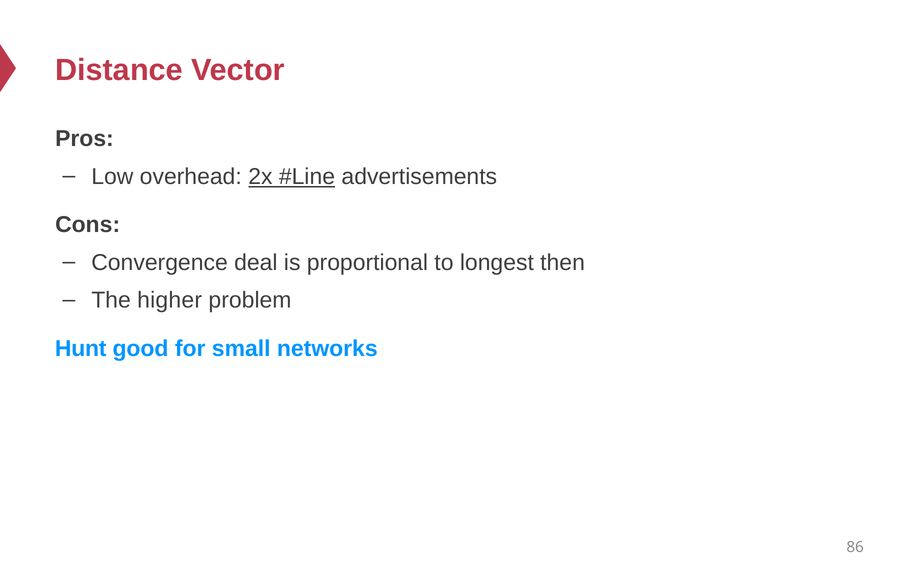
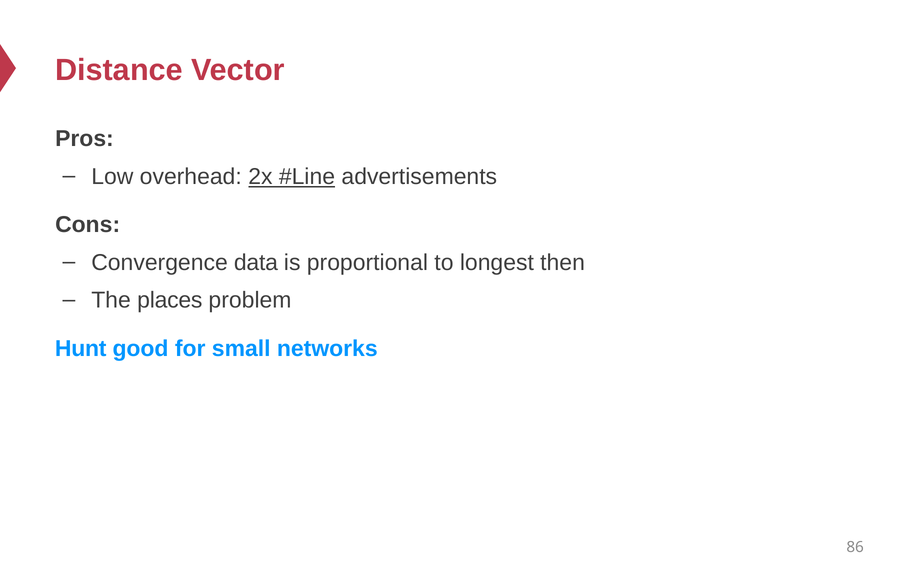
deal: deal -> data
higher: higher -> places
